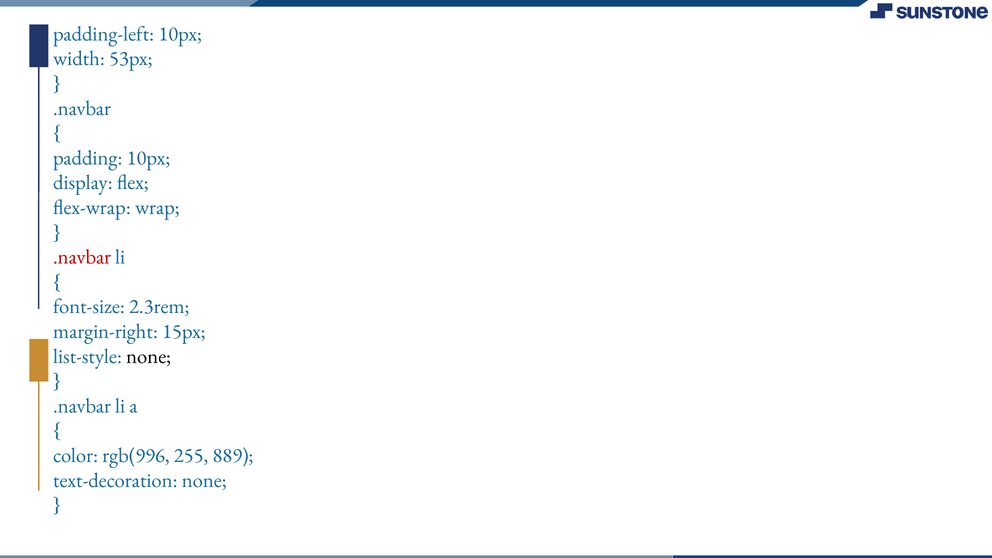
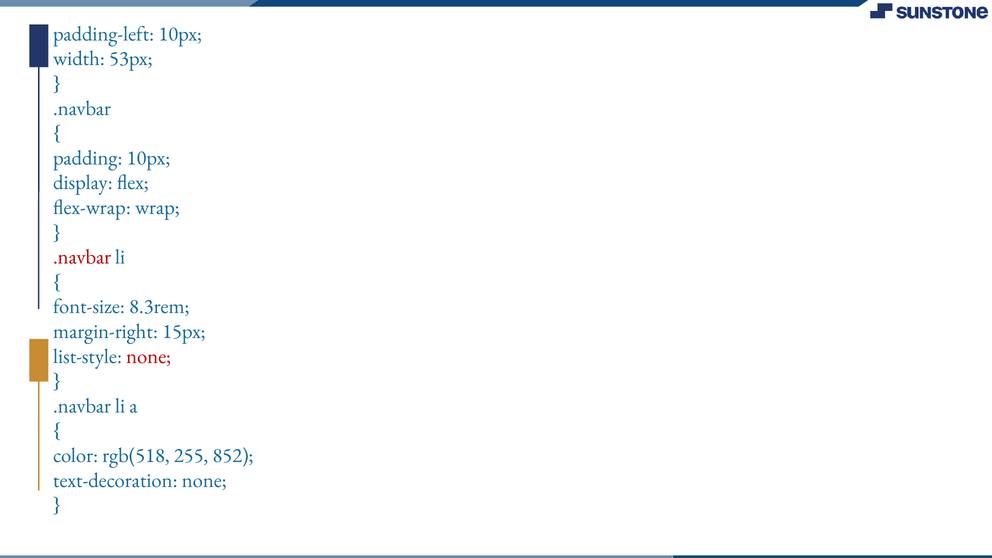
2.3rem: 2.3rem -> 8.3rem
none at (149, 356) colour: black -> red
rgb(996: rgb(996 -> rgb(518
889: 889 -> 852
